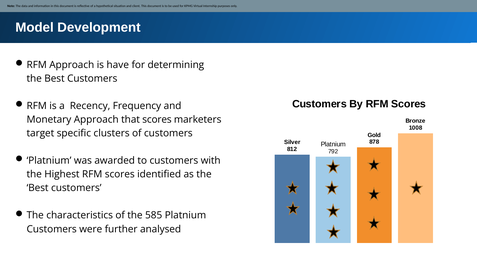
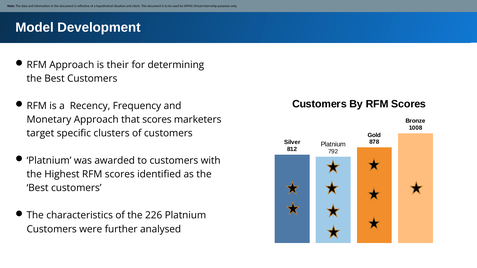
have: have -> their
585: 585 -> 226
